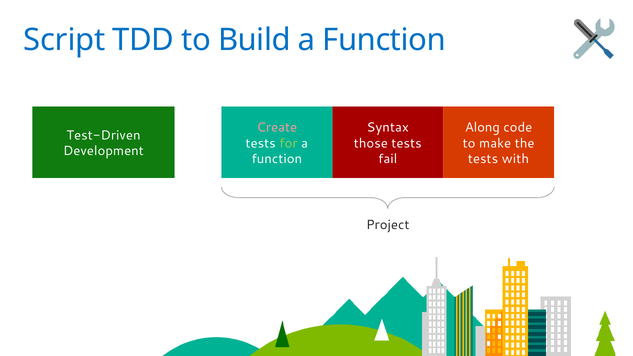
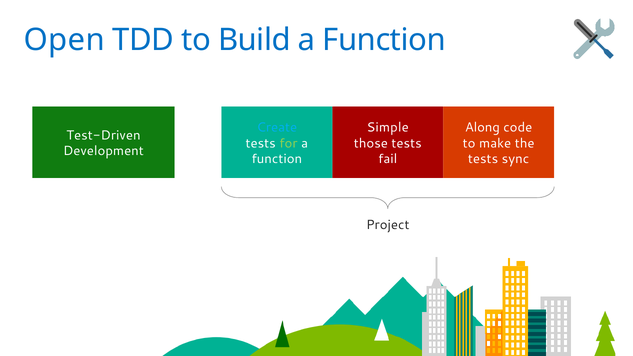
Script: Script -> Open
Create colour: pink -> light blue
Syntax: Syntax -> Simple
with: with -> sync
